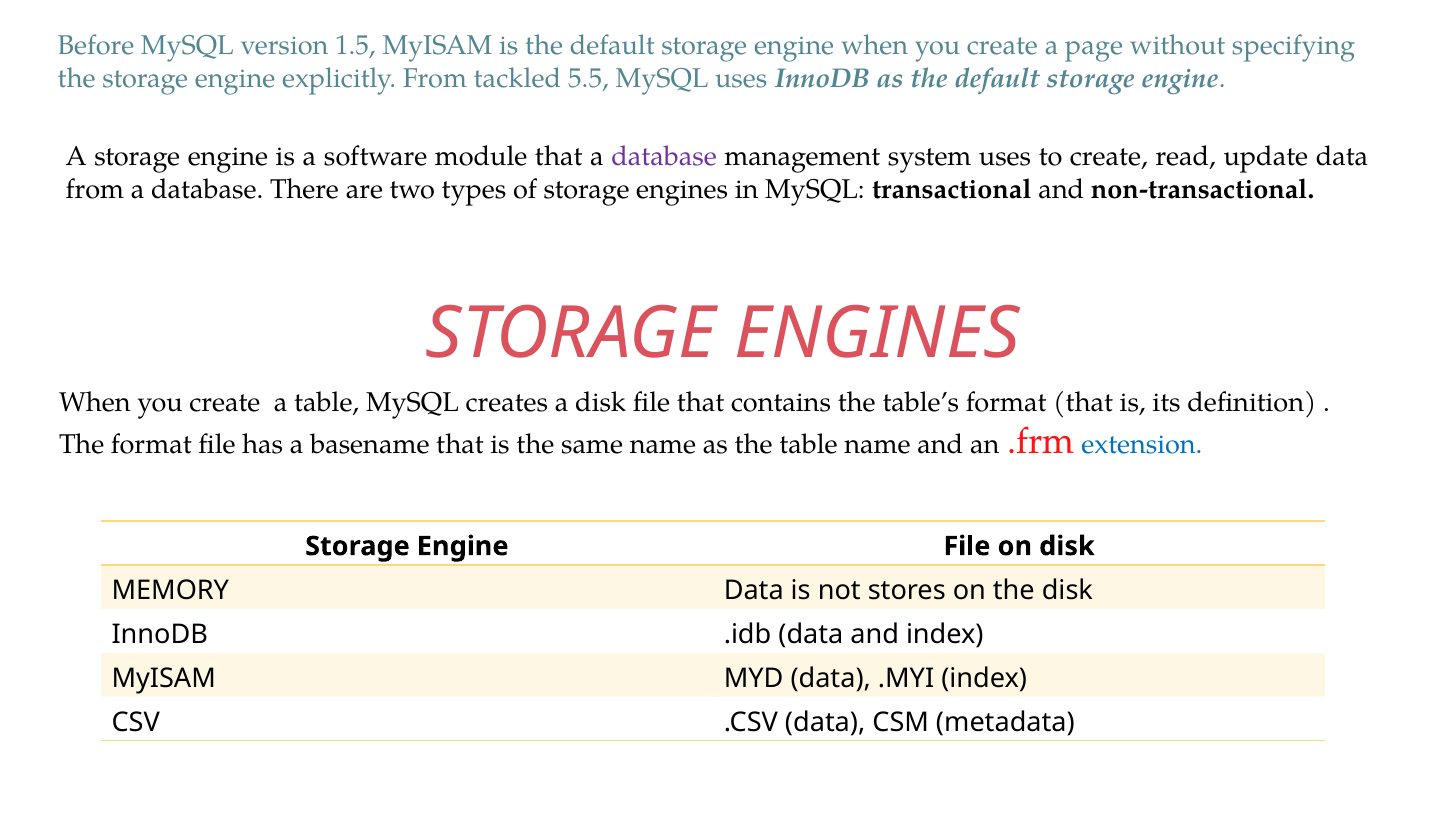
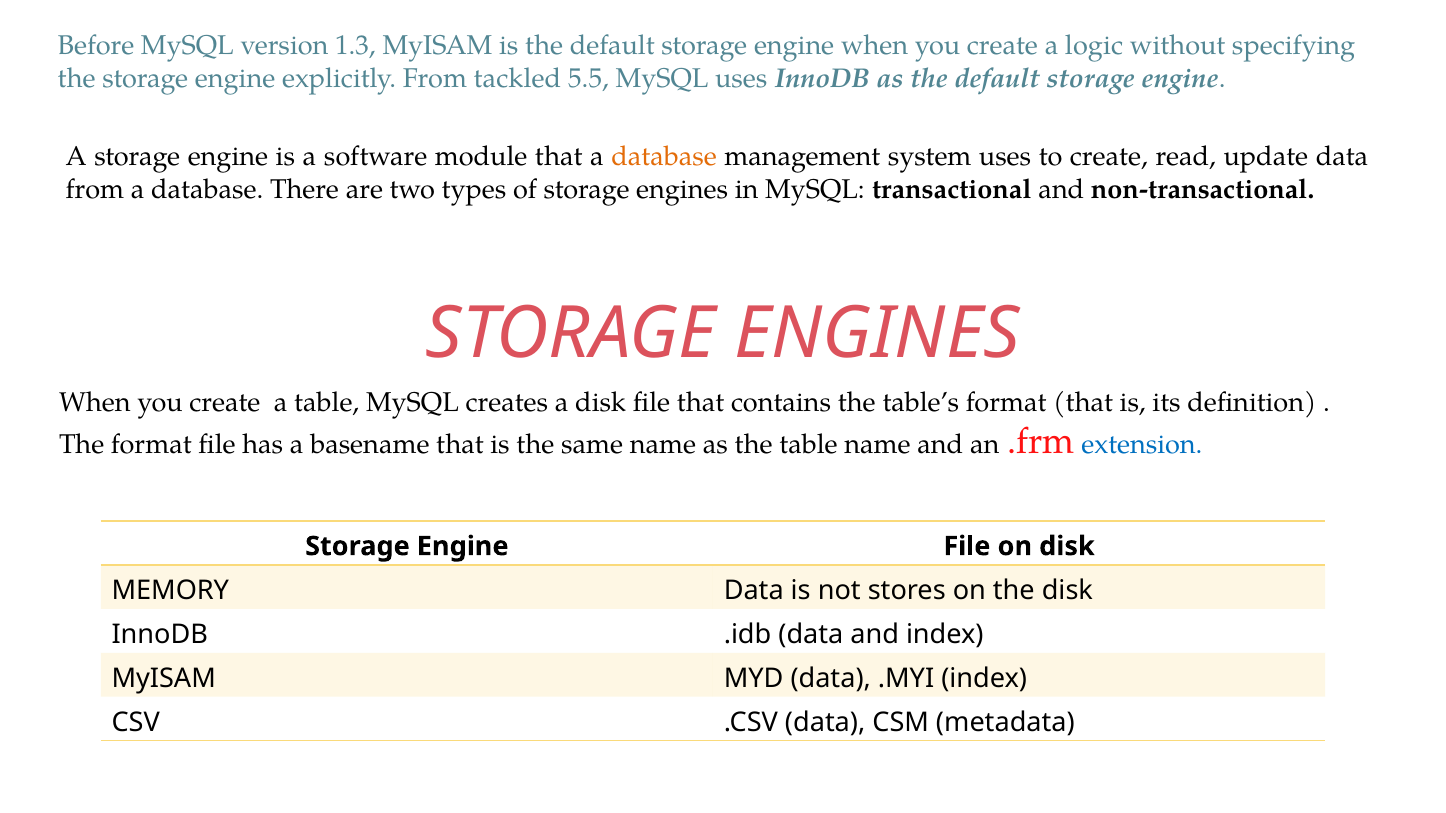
1.5: 1.5 -> 1.3
page: page -> logic
database at (664, 157) colour: purple -> orange
